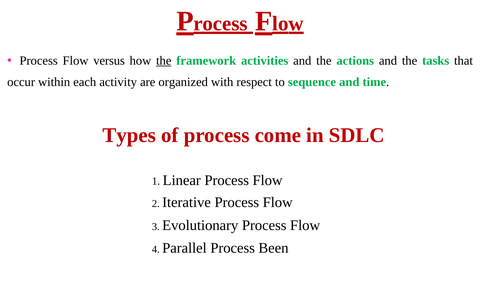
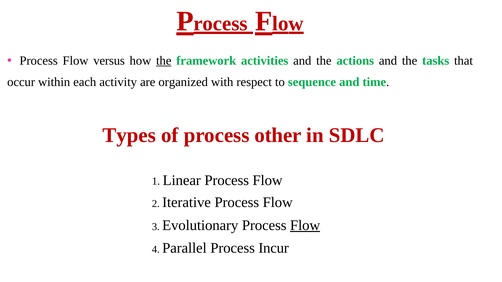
come: come -> other
Flow at (305, 226) underline: none -> present
Been: Been -> Incur
